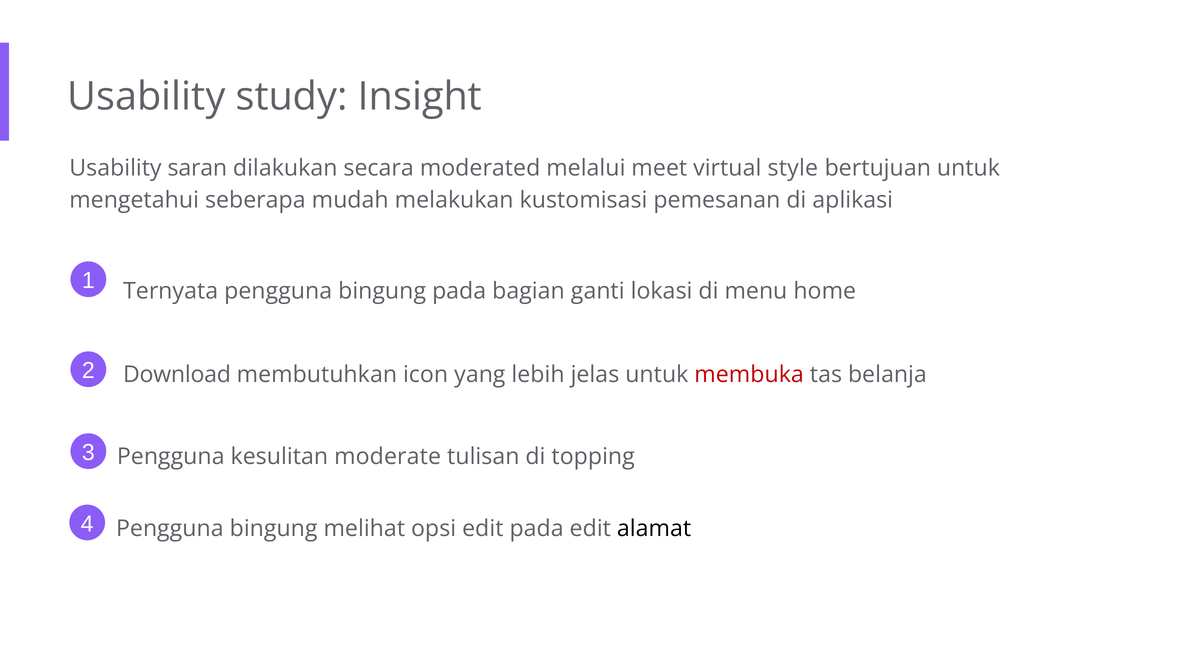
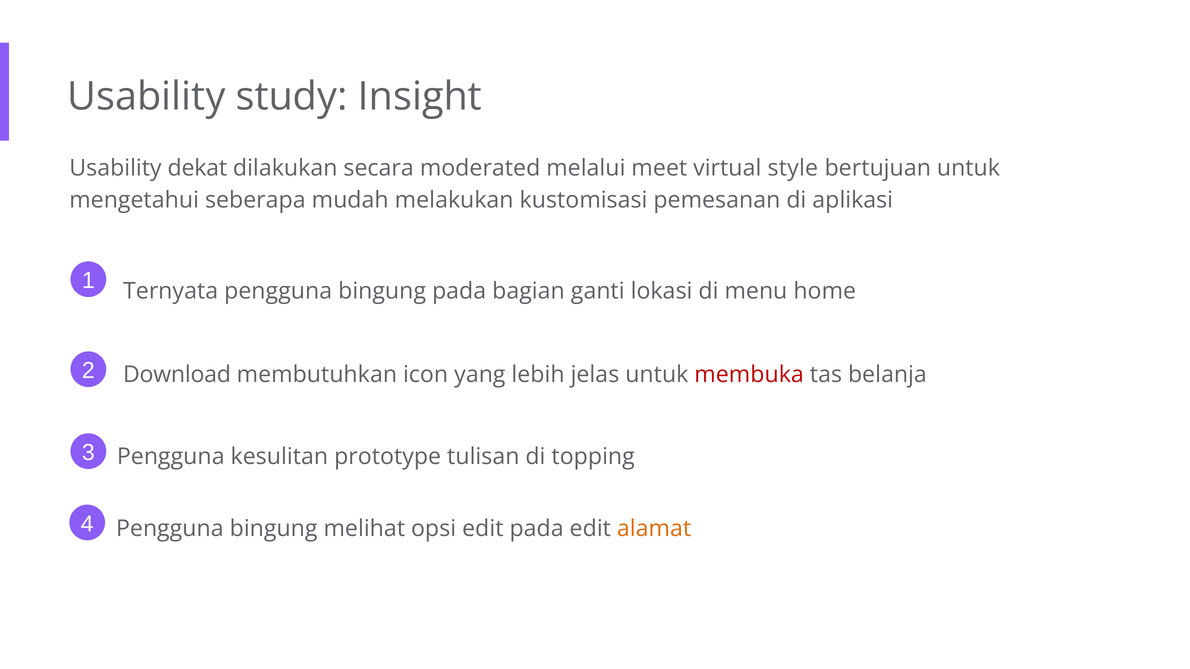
saran: saran -> dekat
moderate: moderate -> prototype
alamat colour: black -> orange
